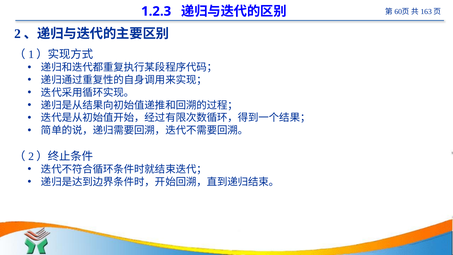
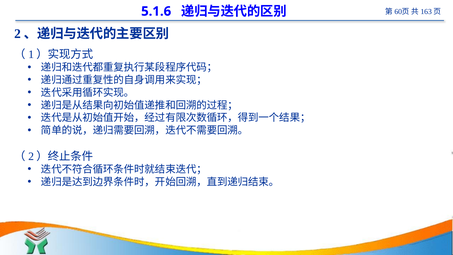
1.2.3: 1.2.3 -> 5.1.6
